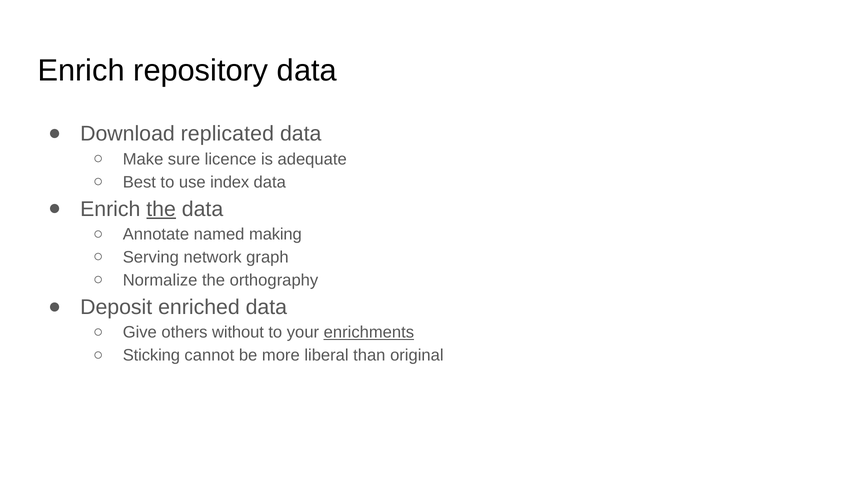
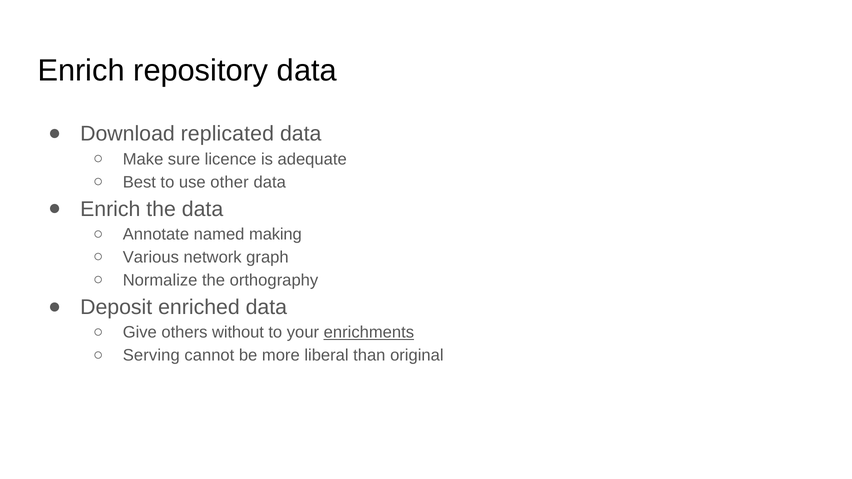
index: index -> other
the at (161, 209) underline: present -> none
Serving: Serving -> Various
Sticking: Sticking -> Serving
